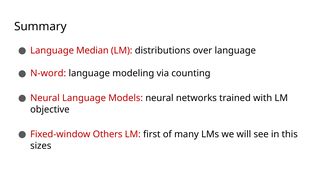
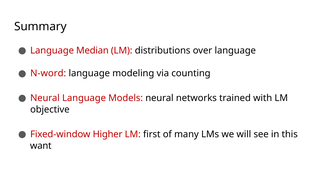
Others: Others -> Higher
sizes: sizes -> want
